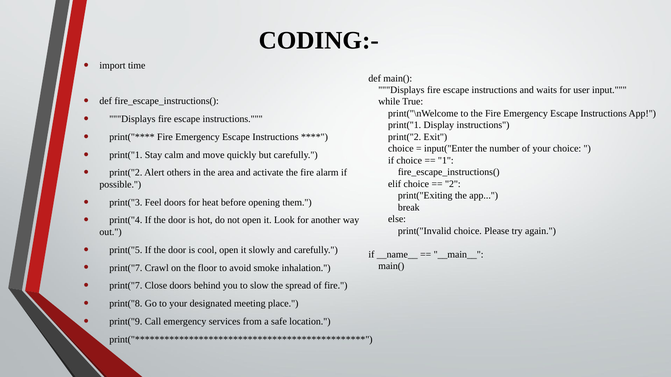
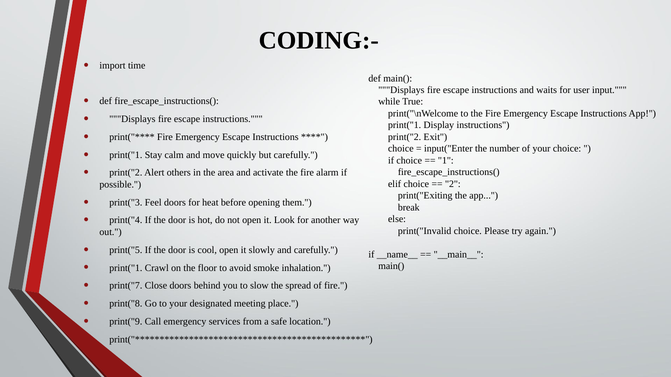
print("7 at (126, 268): print("7 -> print("1
